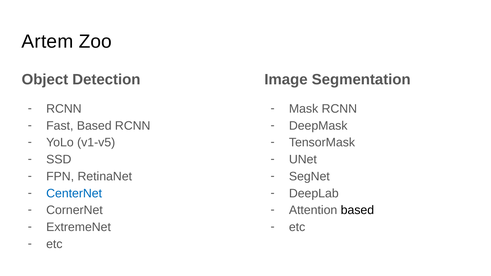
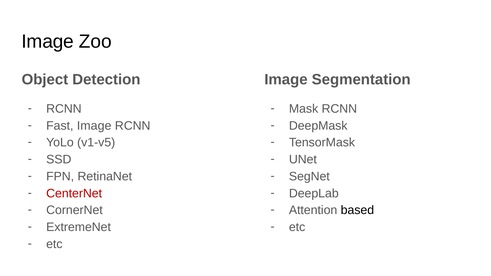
Artem at (47, 42): Artem -> Image
Fast Based: Based -> Image
CenterNet colour: blue -> red
